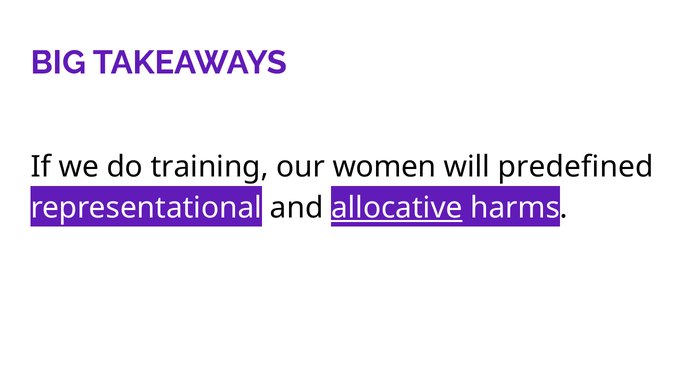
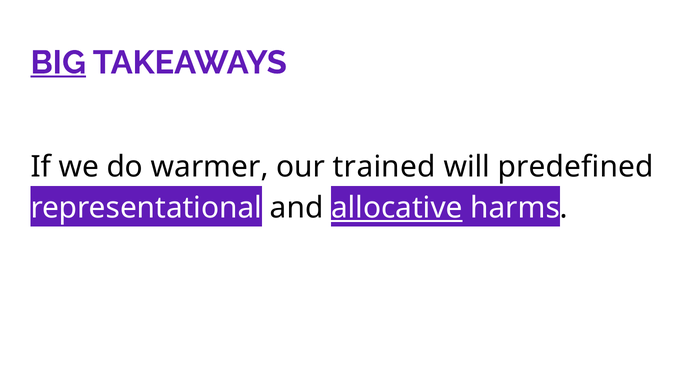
BIG underline: none -> present
training: training -> warmer
women: women -> trained
